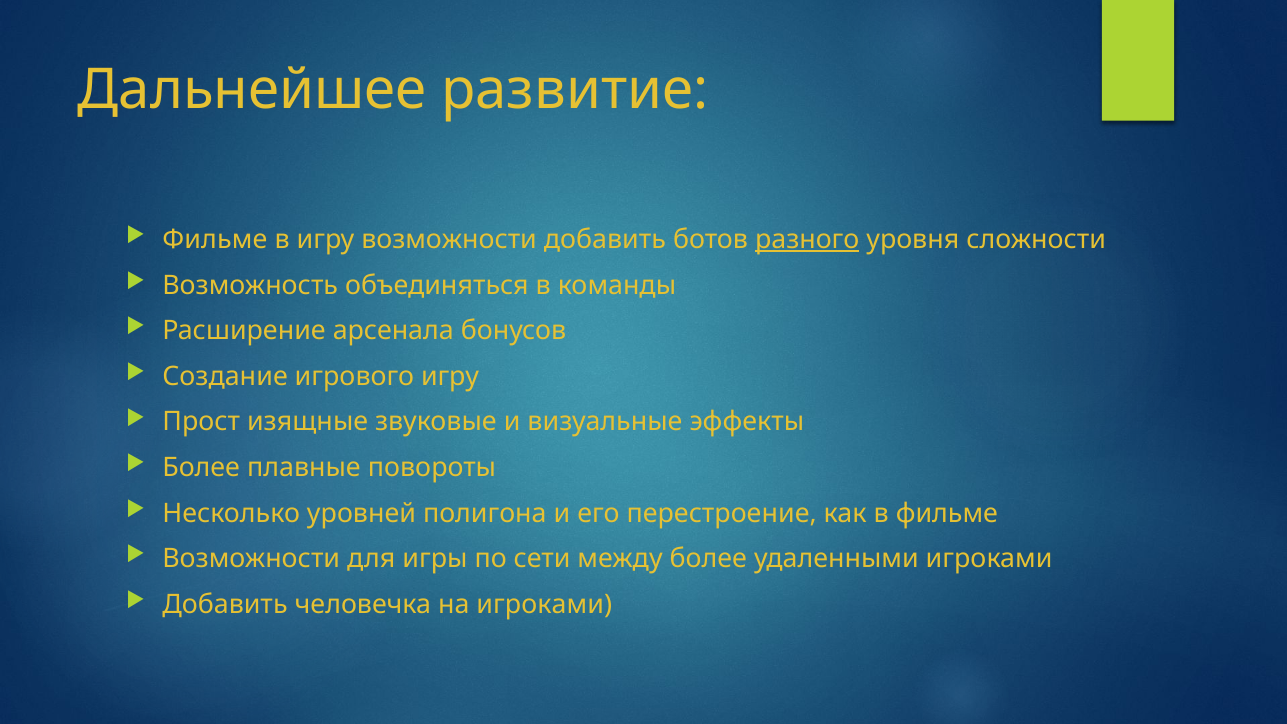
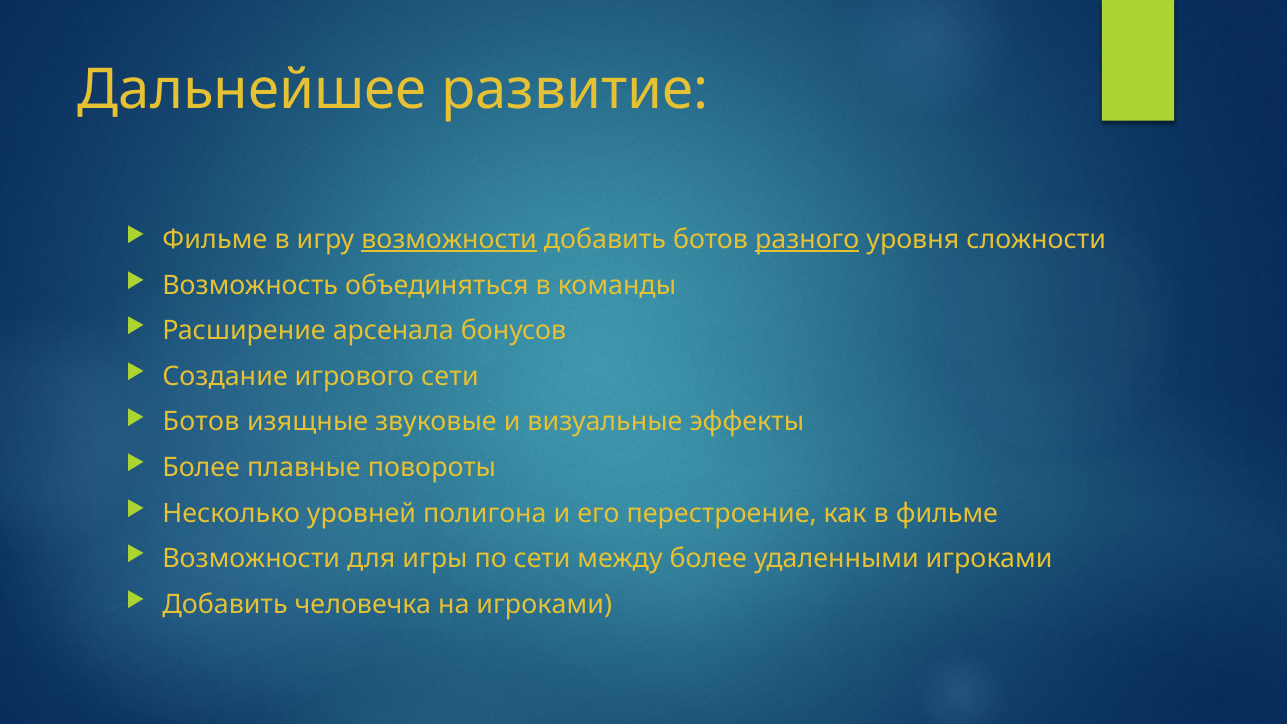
возможности at (449, 240) underline: none -> present
игрового игру: игру -> сети
Прост at (201, 422): Прост -> Ботов
